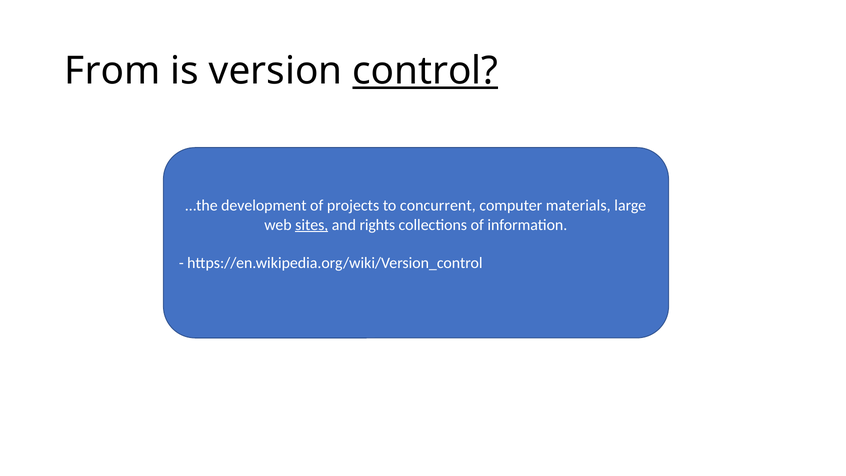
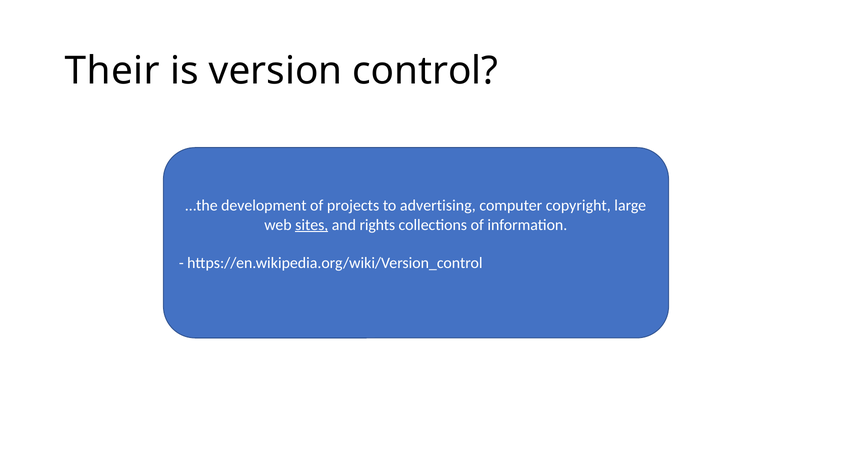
From: From -> Their
control underline: present -> none
concurrent: concurrent -> advertising
materials: materials -> copyright
